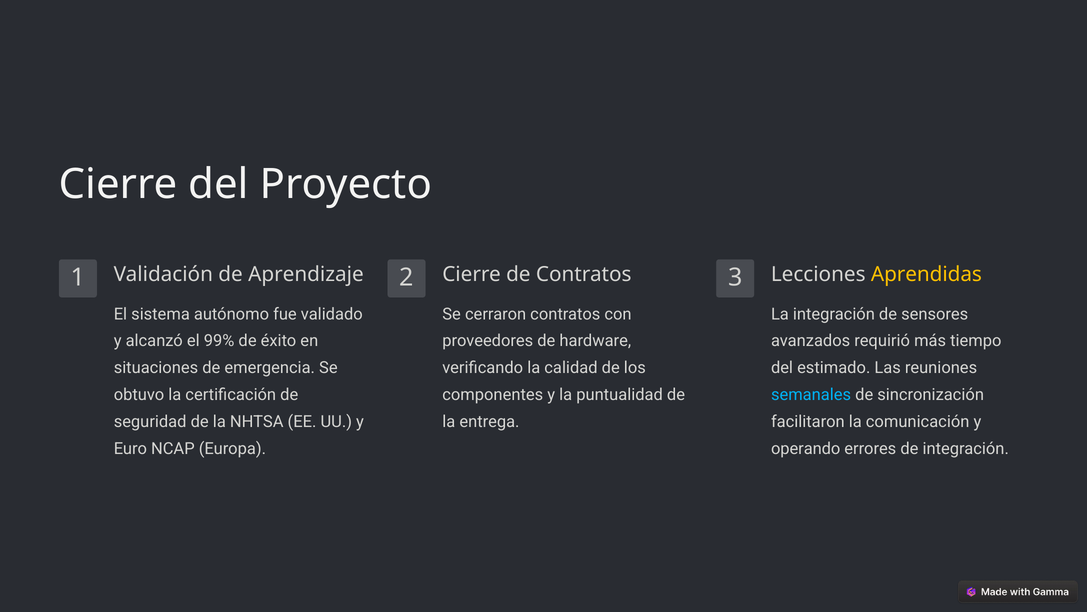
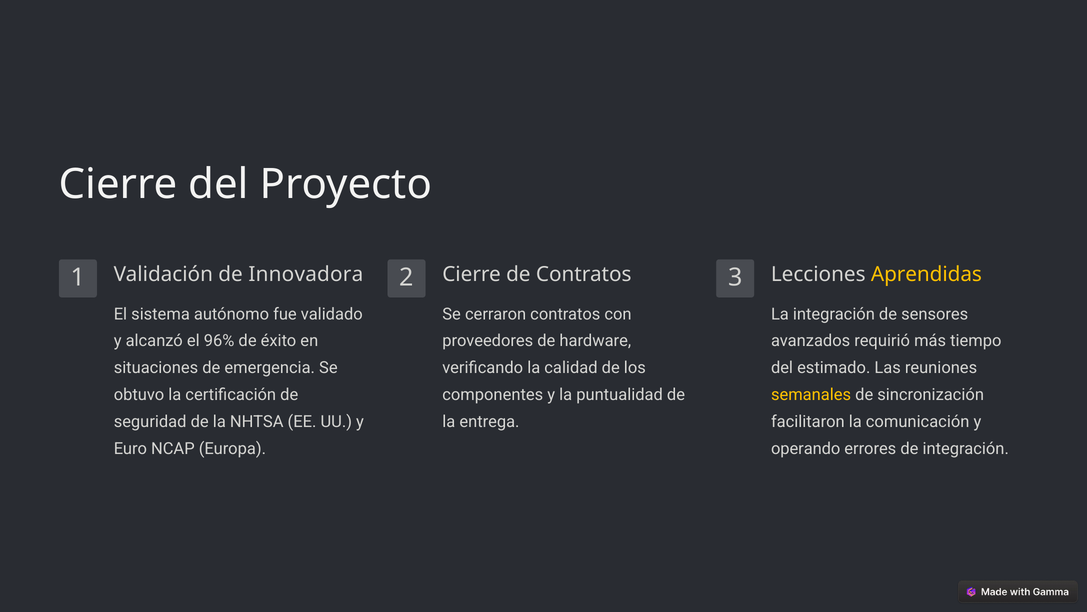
Aprendizaje: Aprendizaje -> Innovadora
99%: 99% -> 96%
semanales colour: light blue -> yellow
